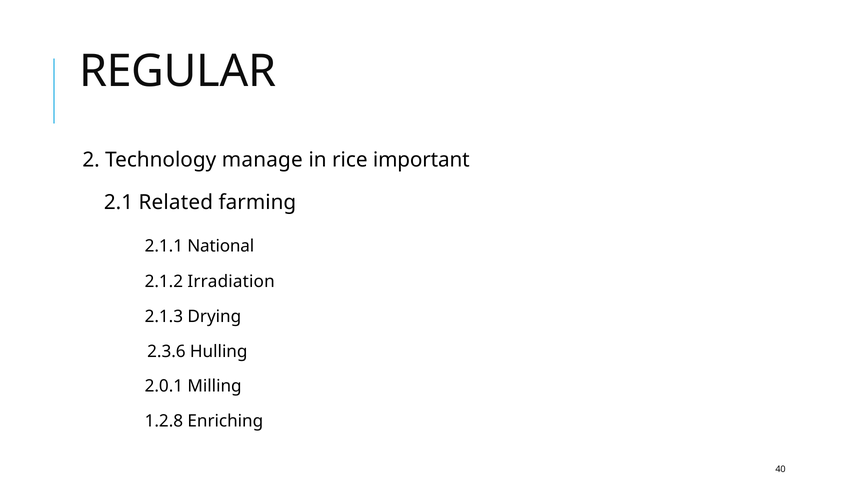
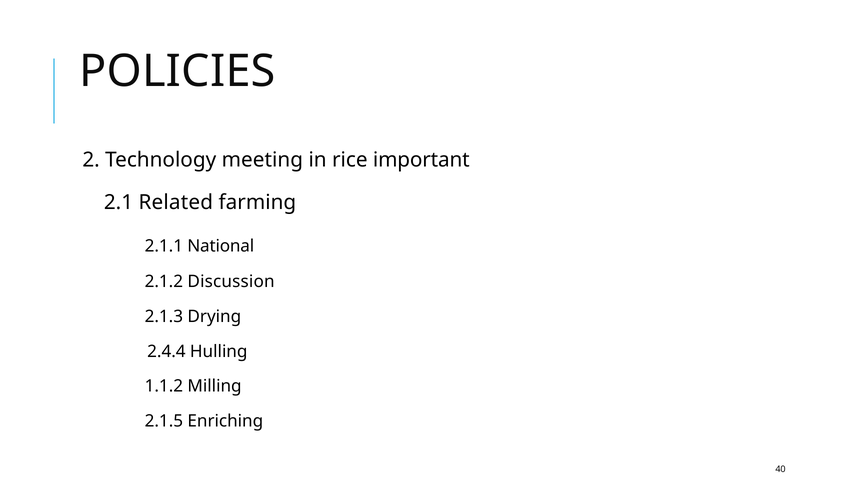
REGULAR: REGULAR -> POLICIES
manage: manage -> meeting
Irradiation: Irradiation -> Discussion
2.3.6: 2.3.6 -> 2.4.4
2.0.1: 2.0.1 -> 1.1.2
1.2.8: 1.2.8 -> 2.1.5
